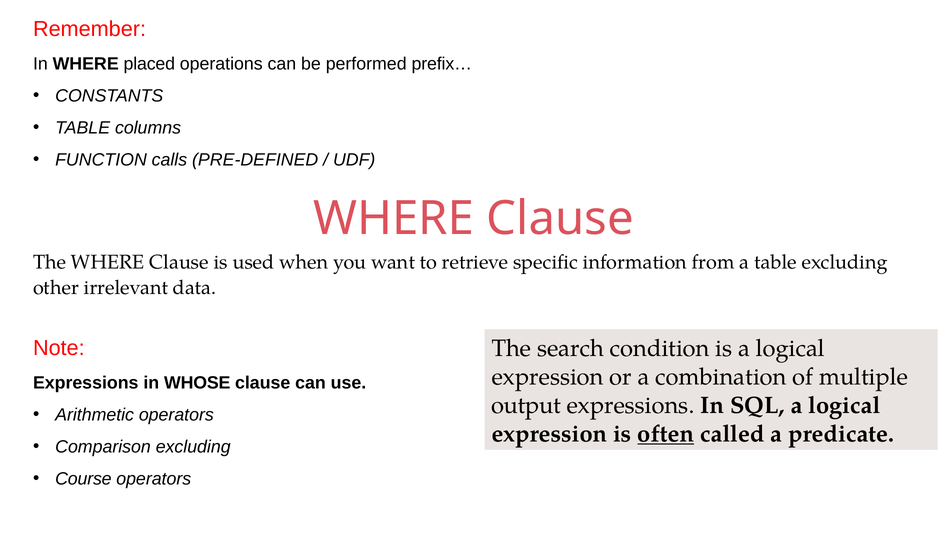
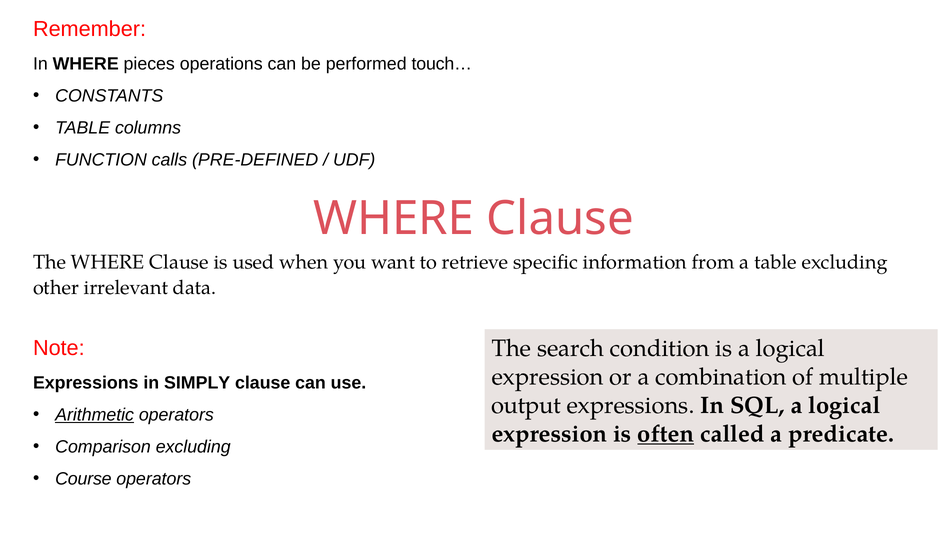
placed: placed -> pieces
prefix…: prefix… -> touch…
WHOSE: WHOSE -> SIMPLY
Arithmetic underline: none -> present
